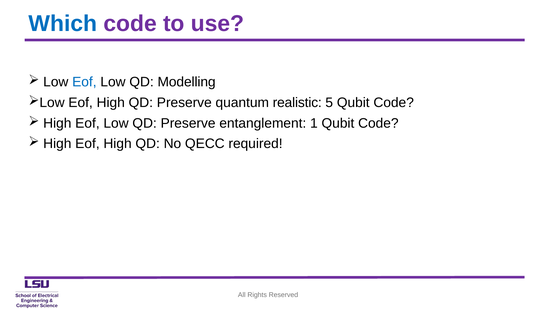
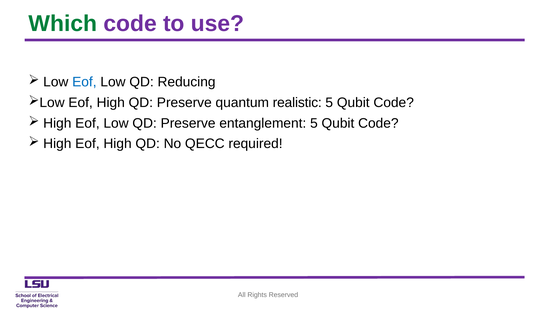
Which colour: blue -> green
Modelling: Modelling -> Reducing
entanglement 1: 1 -> 5
